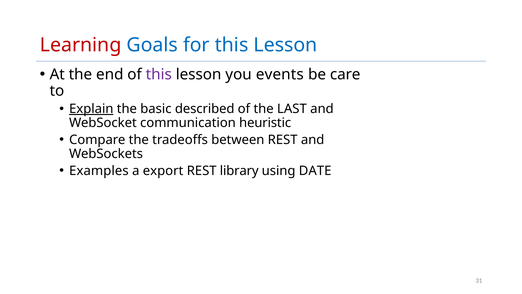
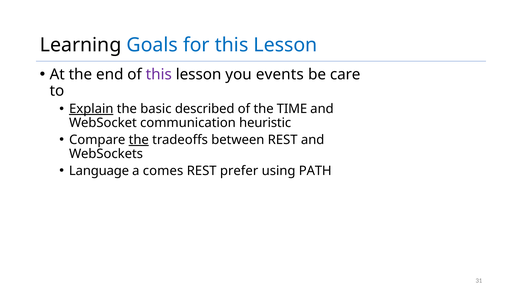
Learning colour: red -> black
LAST: LAST -> TIME
the at (139, 140) underline: none -> present
Examples: Examples -> Language
export: export -> comes
library: library -> prefer
DATE: DATE -> PATH
